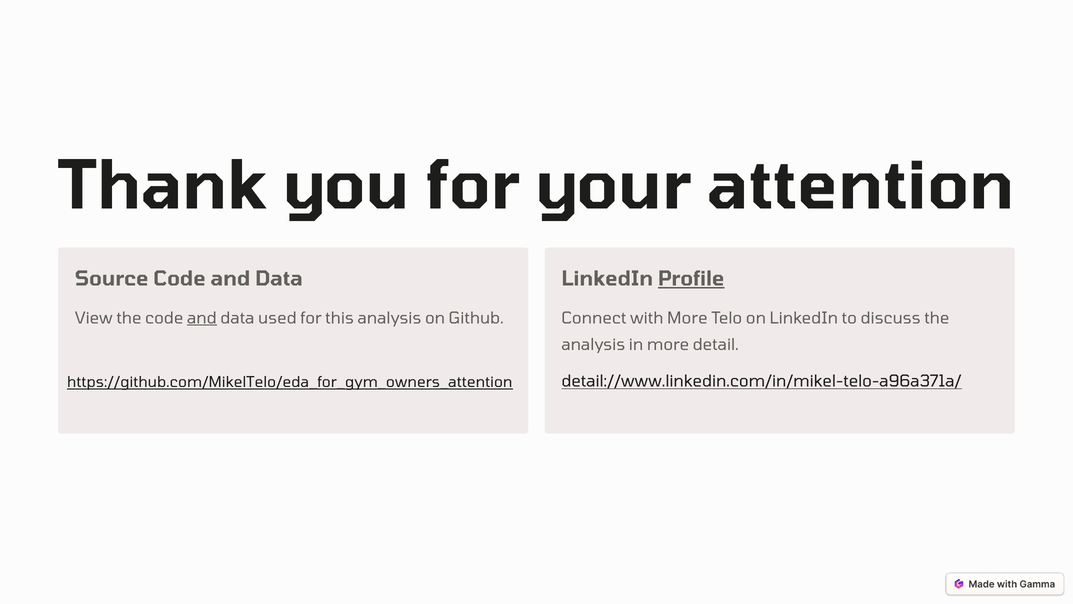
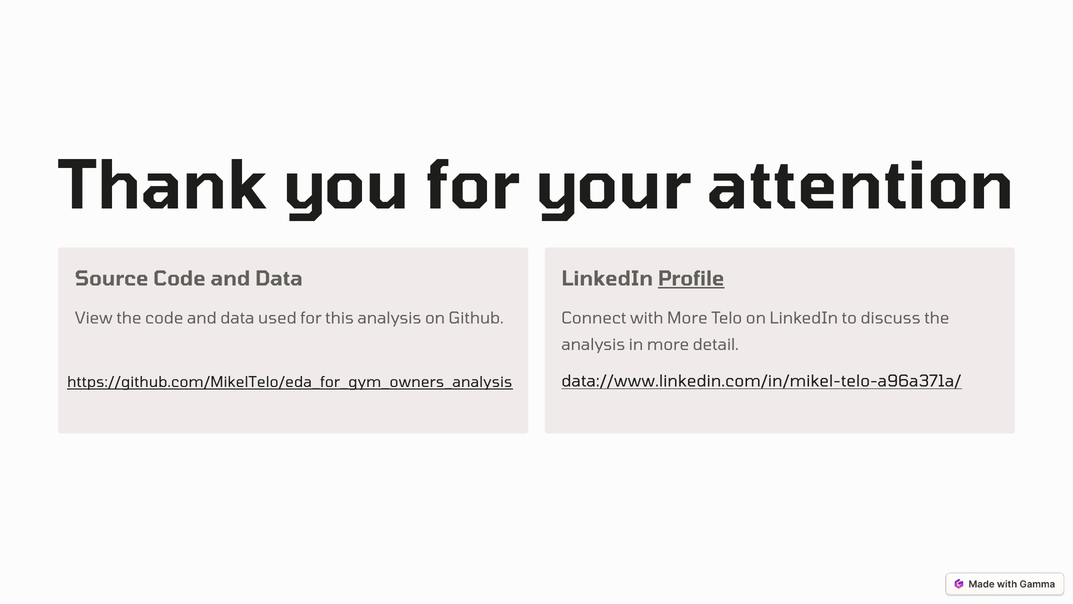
and at (202, 318) underline: present -> none
detail://www.linkedin.com/in/mikel-telo-a96a371a/: detail://www.linkedin.com/in/mikel-telo-a96a371a/ -> data://www.linkedin.com/in/mikel-telo-a96a371a/
https://github.com/MikelTelo/eda_for_gym_owners_attention: https://github.com/MikelTelo/eda_for_gym_owners_attention -> https://github.com/MikelTelo/eda_for_gym_owners_analysis
